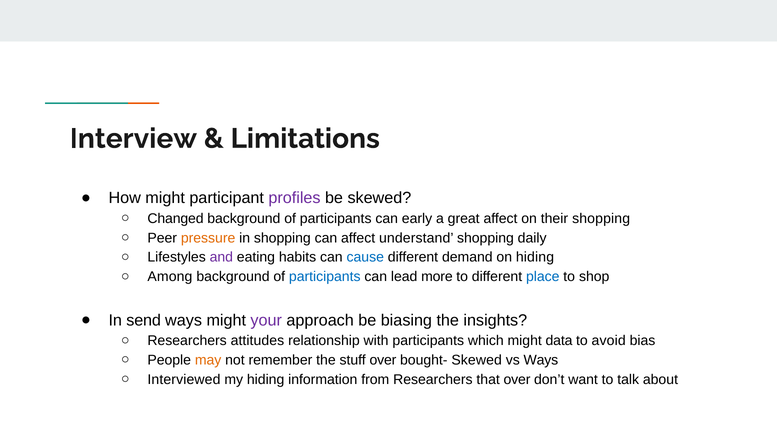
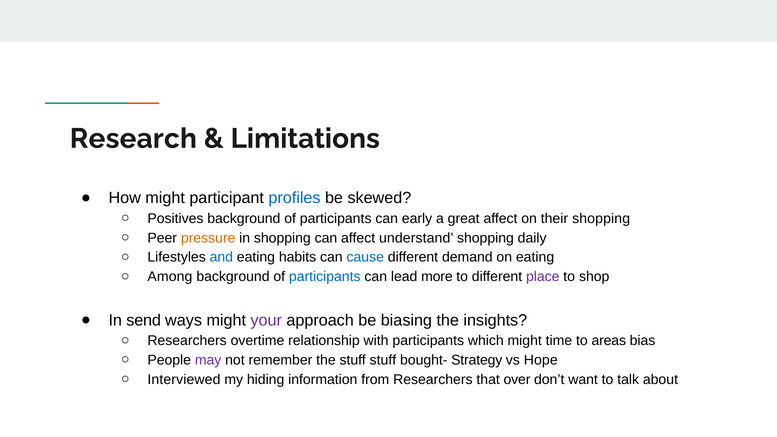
Interview: Interview -> Research
profiles colour: purple -> blue
Changed: Changed -> Positives
and colour: purple -> blue
on hiding: hiding -> eating
place colour: blue -> purple
attitudes: attitudes -> overtime
data: data -> time
avoid: avoid -> areas
may colour: orange -> purple
stuff over: over -> stuff
bought- Skewed: Skewed -> Strategy
vs Ways: Ways -> Hope
